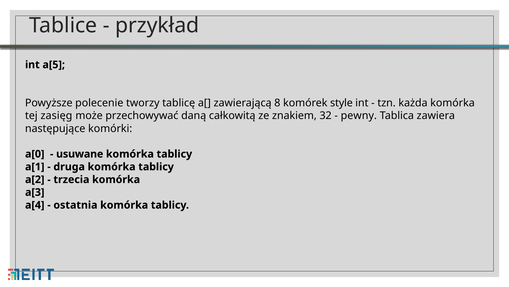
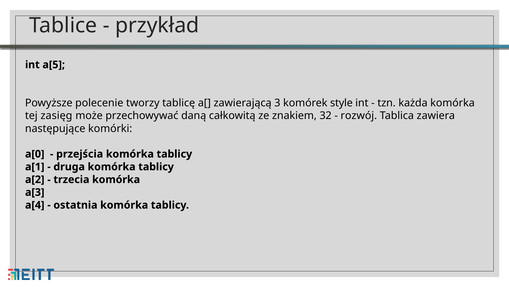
8: 8 -> 3
pewny: pewny -> rozwój
usuwane: usuwane -> przejścia
